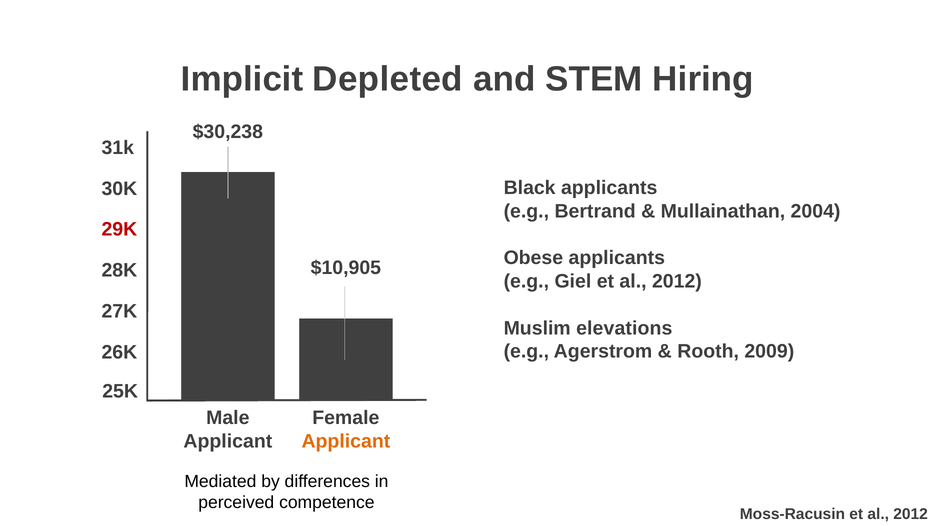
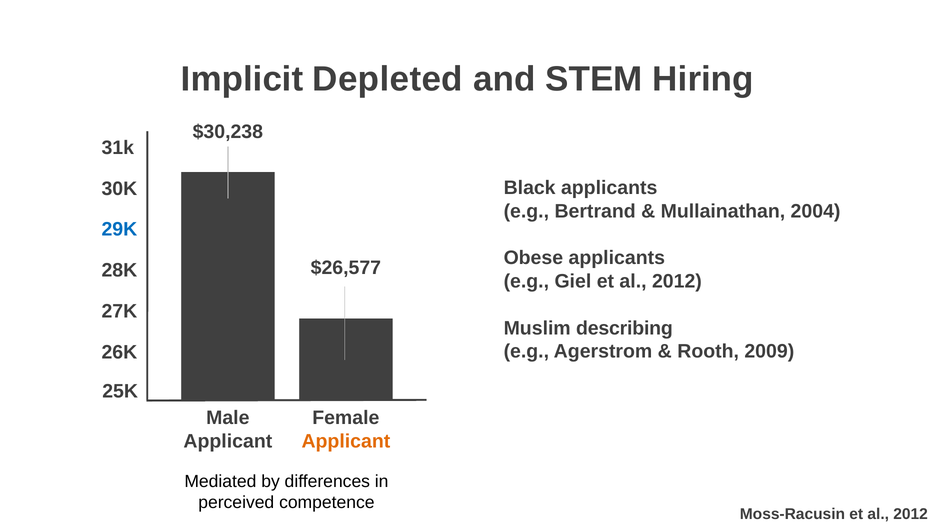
29K colour: red -> blue
$10,905: $10,905 -> $26,577
elevations: elevations -> describing
